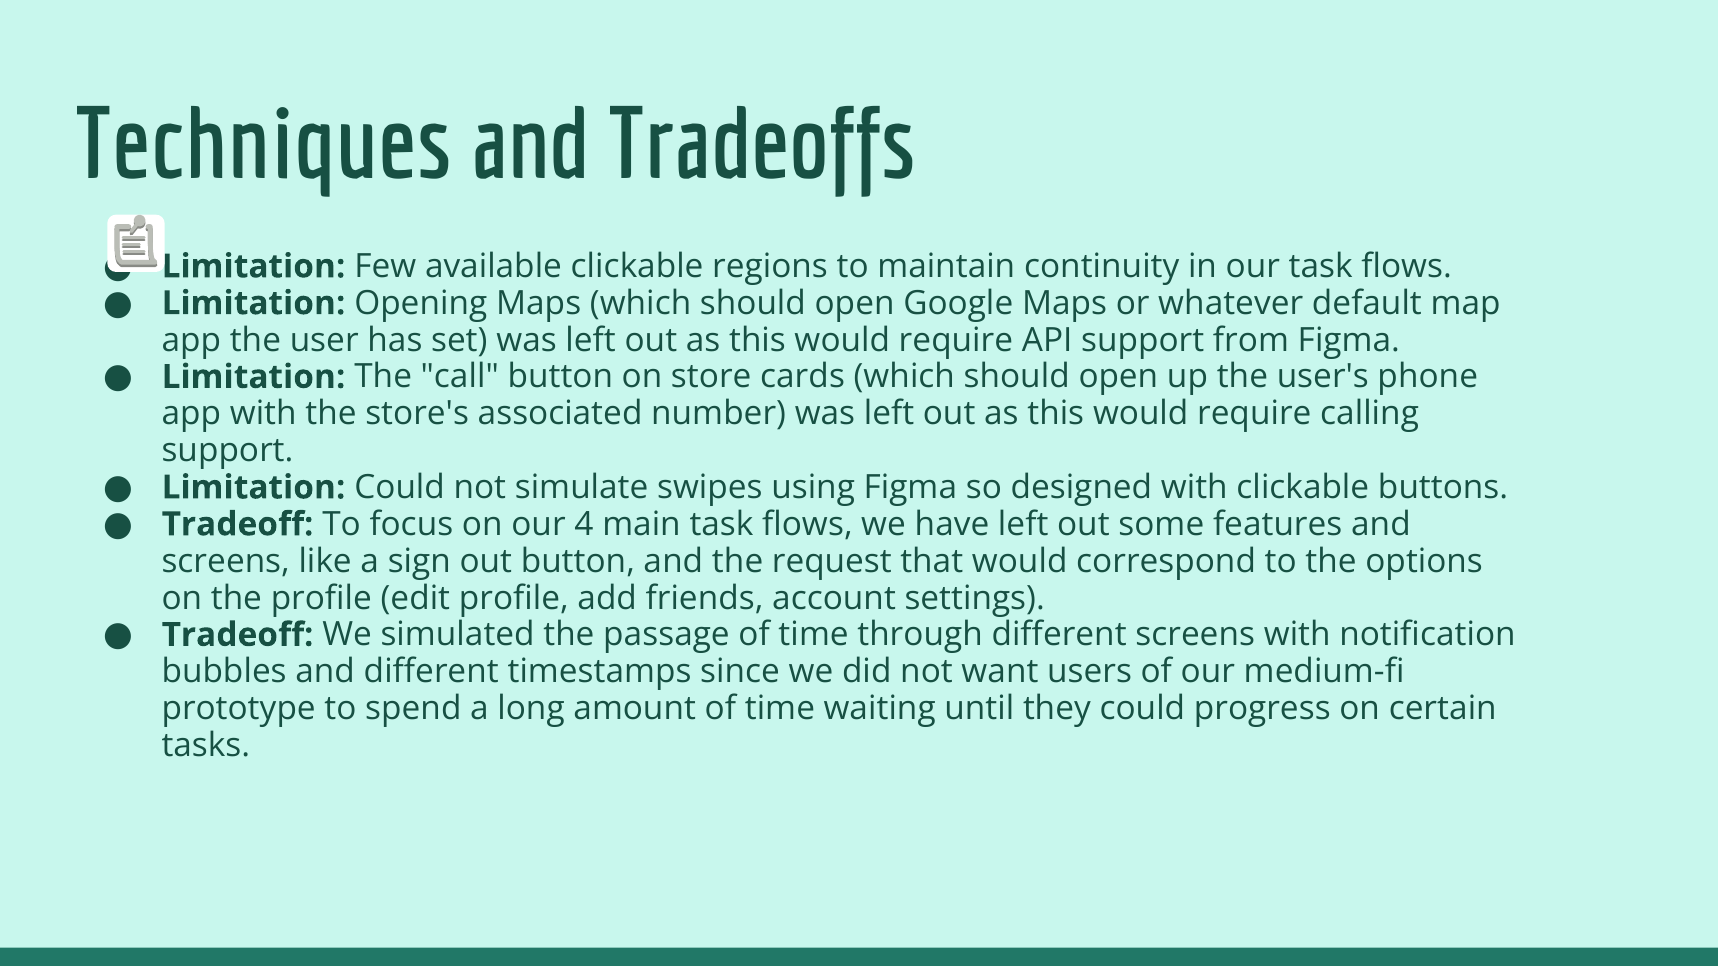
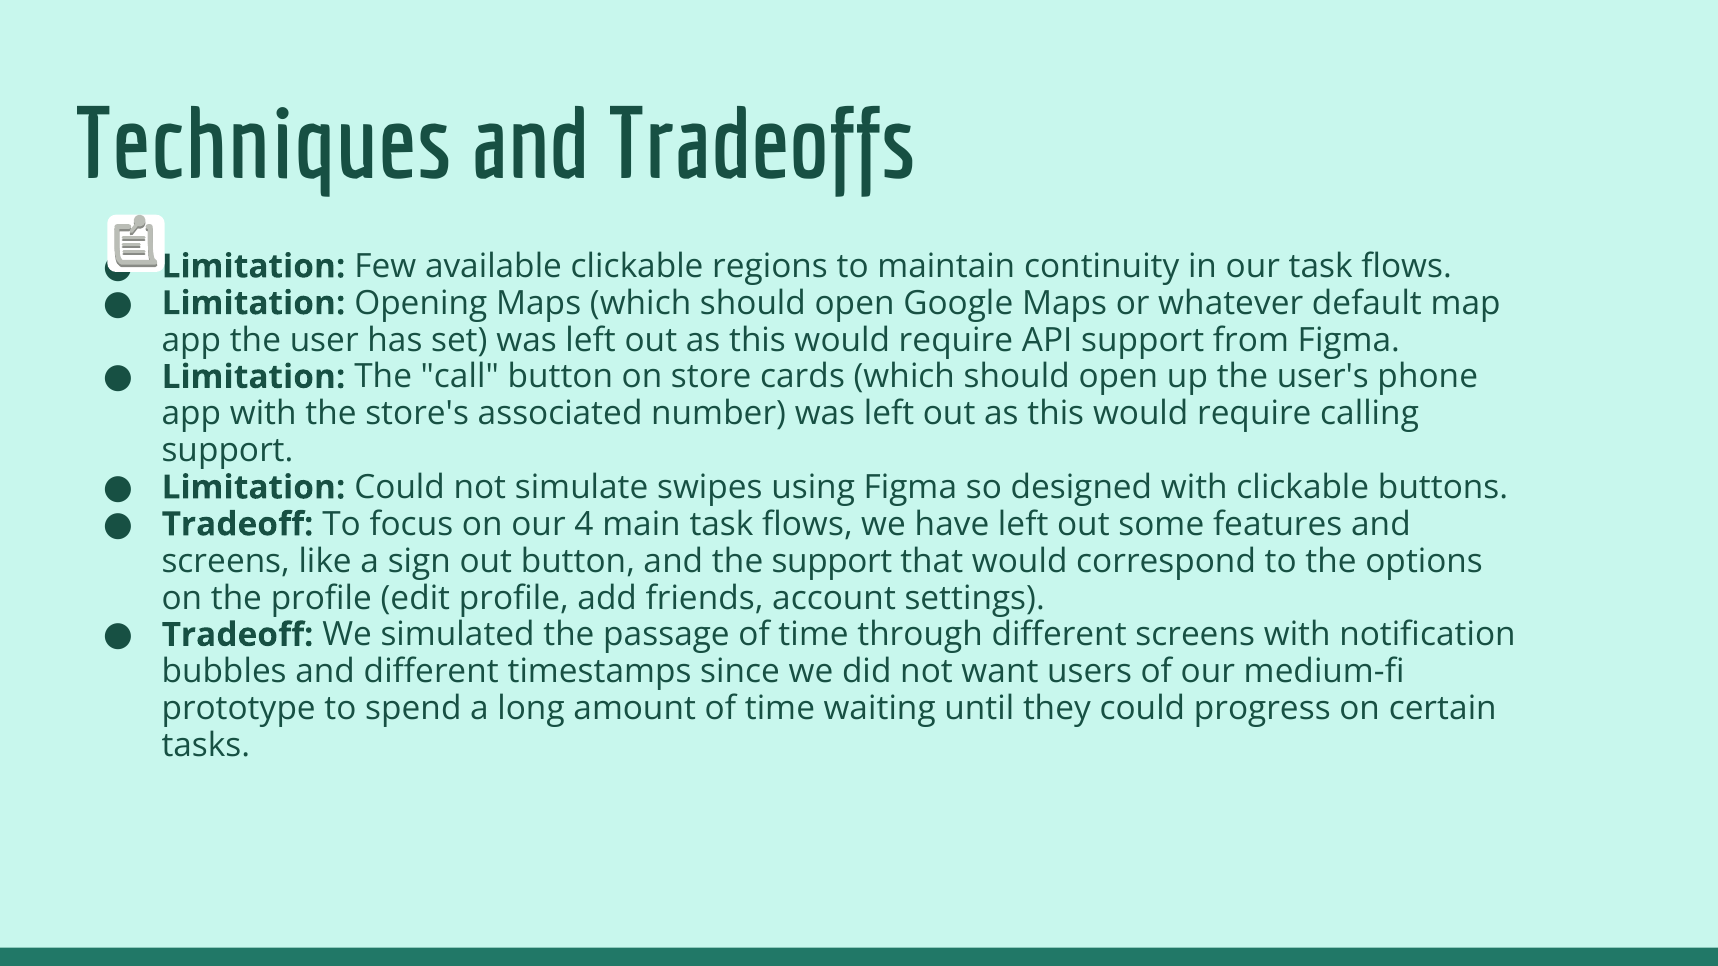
the request: request -> support
